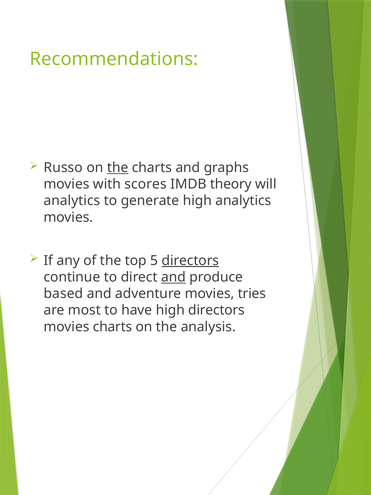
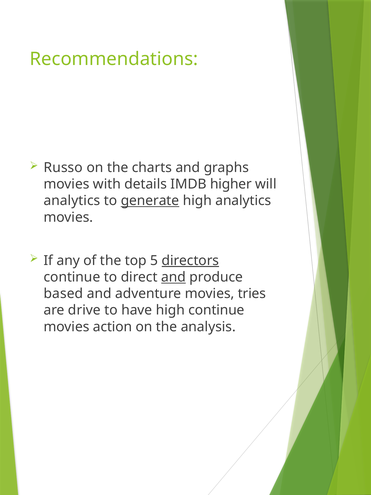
the at (118, 168) underline: present -> none
scores: scores -> details
theory: theory -> higher
generate underline: none -> present
most: most -> drive
high directors: directors -> continue
movies charts: charts -> action
